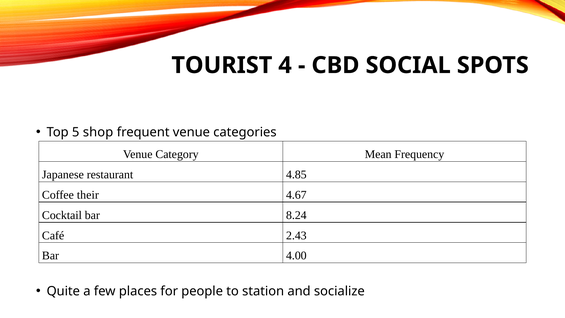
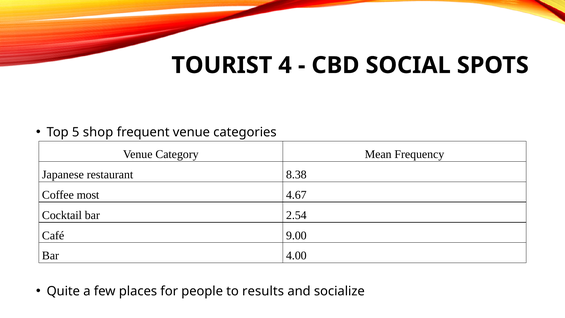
4.85: 4.85 -> 8.38
their: their -> most
8.24: 8.24 -> 2.54
2.43: 2.43 -> 9.00
station: station -> results
